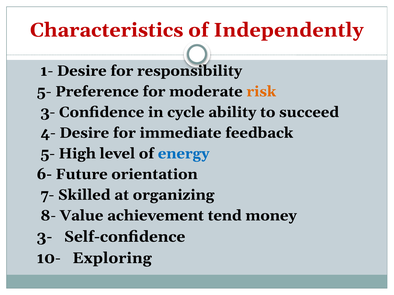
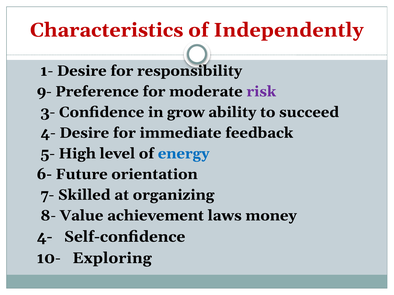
5- at (44, 92): 5- -> 9-
risk colour: orange -> purple
cycle: cycle -> grow
tend: tend -> laws
3- at (44, 237): 3- -> 4-
